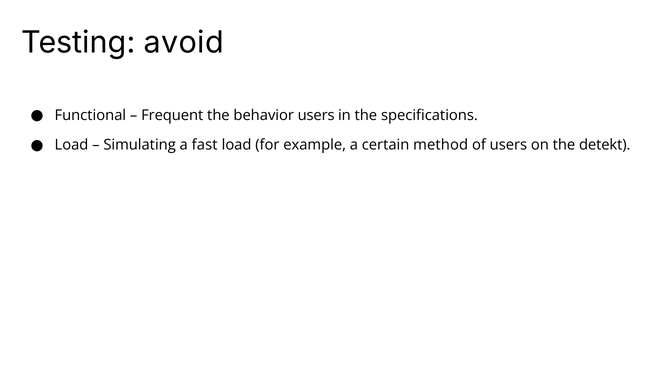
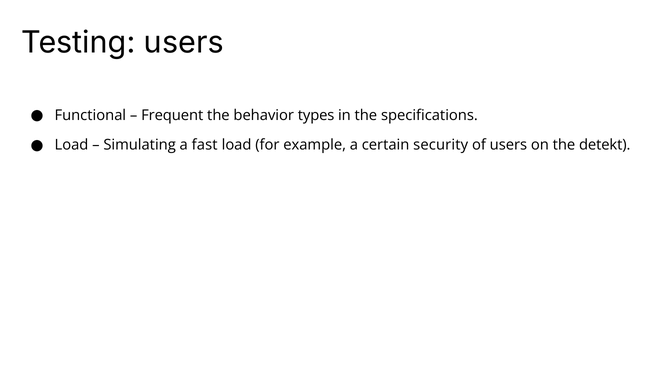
Testing avoid: avoid -> users
behavior users: users -> types
method: method -> security
